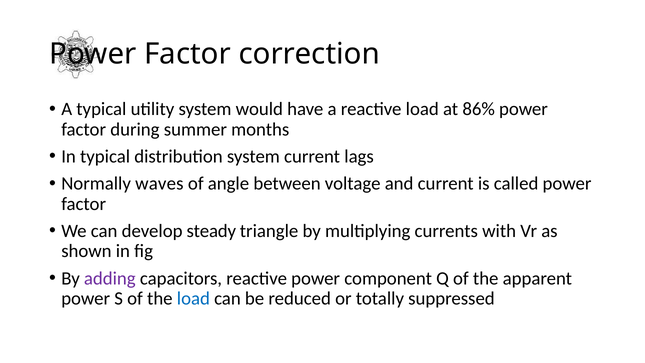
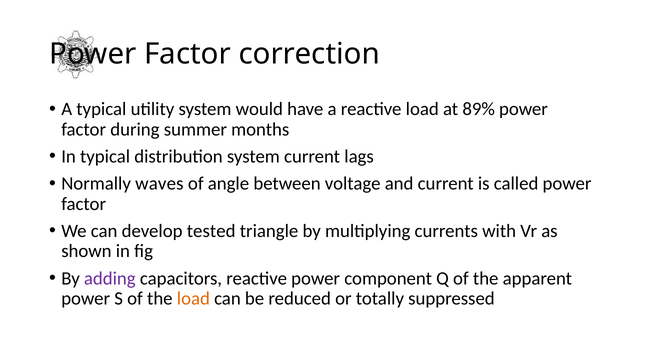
86%: 86% -> 89%
steady: steady -> tested
load at (193, 299) colour: blue -> orange
